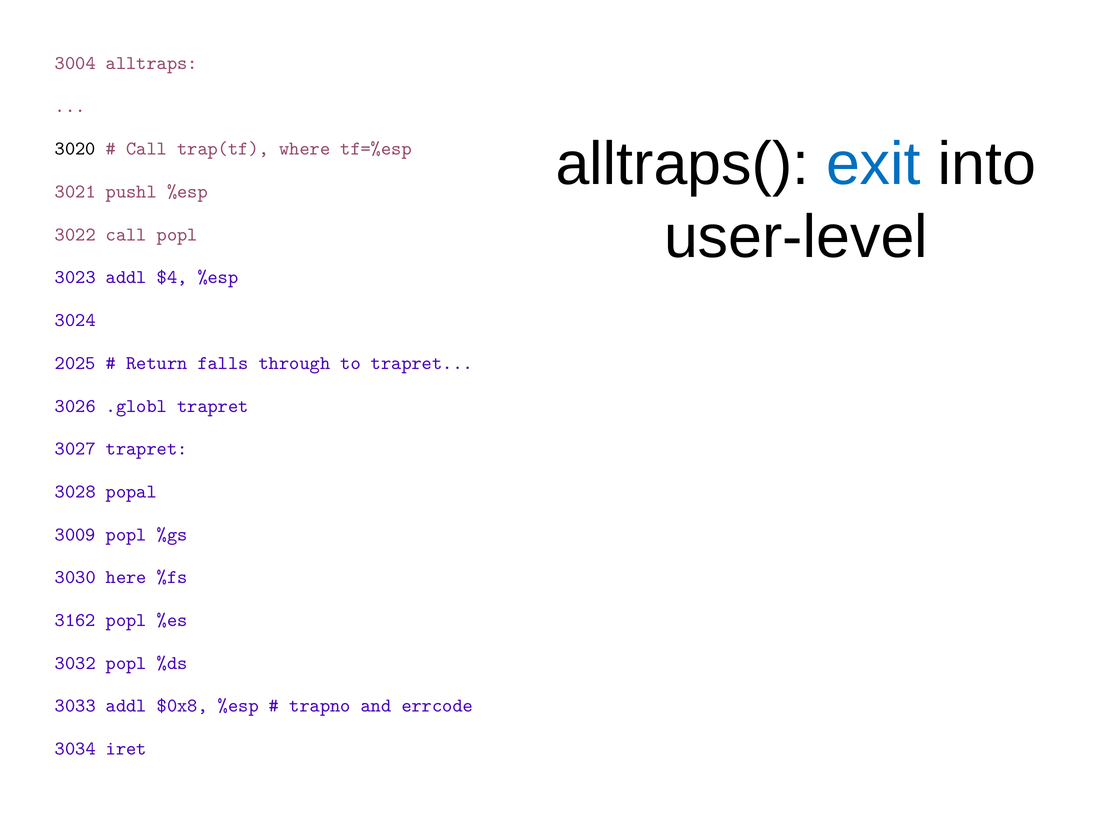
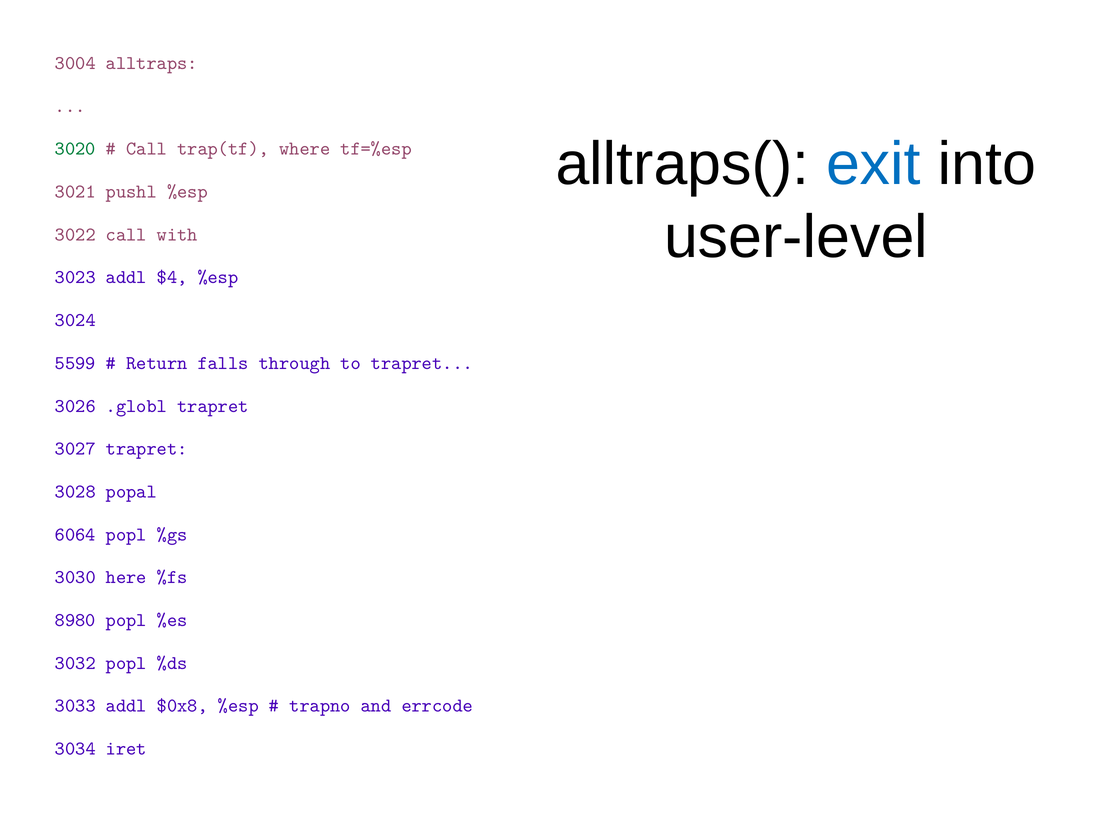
3020 colour: black -> green
call popl: popl -> with
2025: 2025 -> 5599
3009: 3009 -> 6064
3162: 3162 -> 8980
